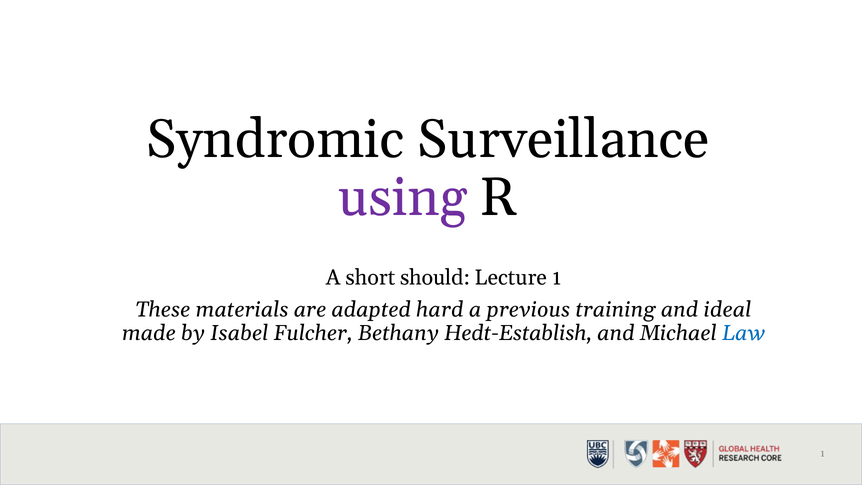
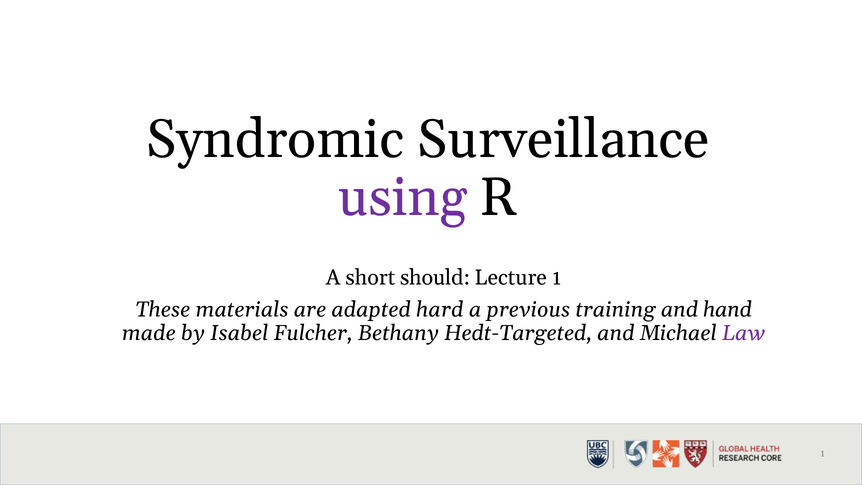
ideal: ideal -> hand
Hedt-Establish: Hedt-Establish -> Hedt-Targeted
Law colour: blue -> purple
